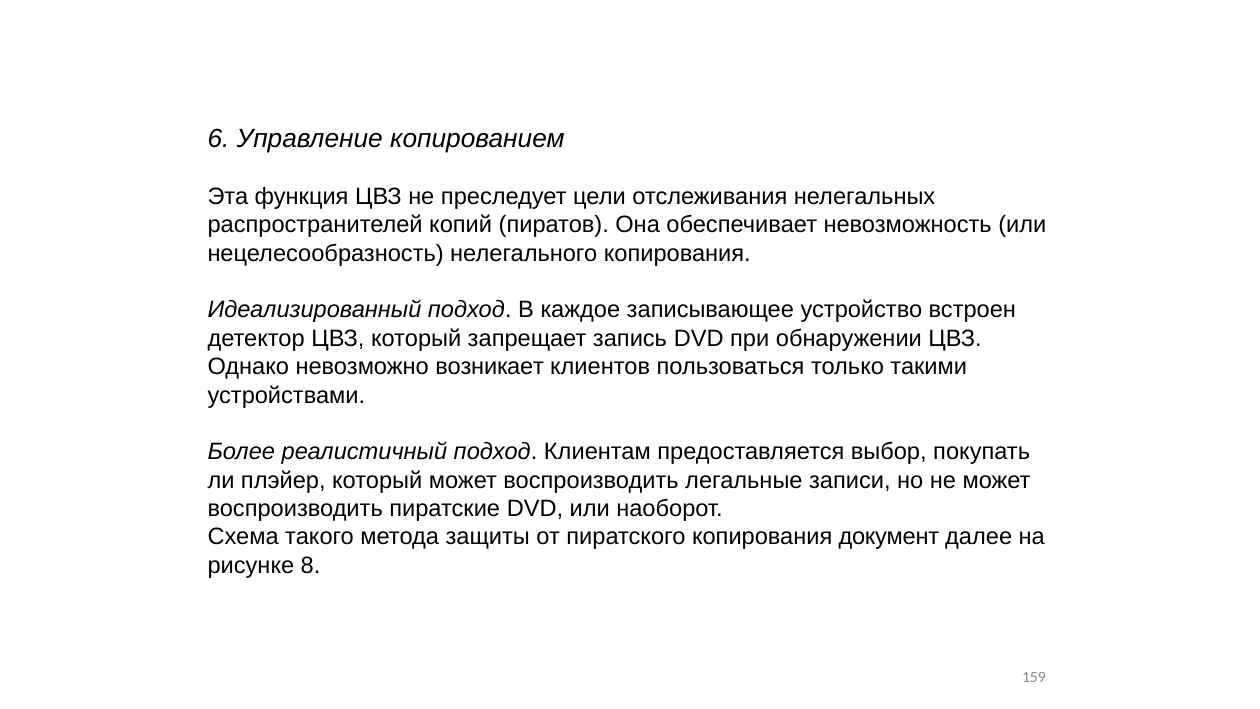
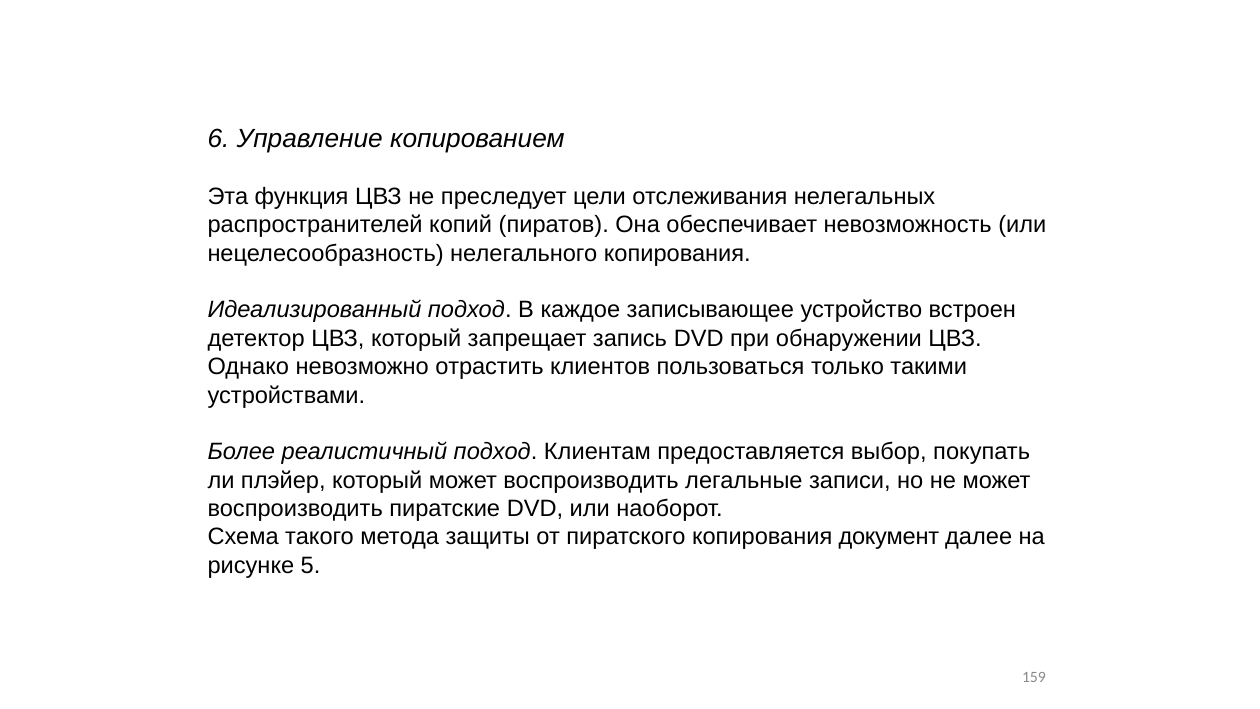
возникает: возникает -> отрастить
8: 8 -> 5
